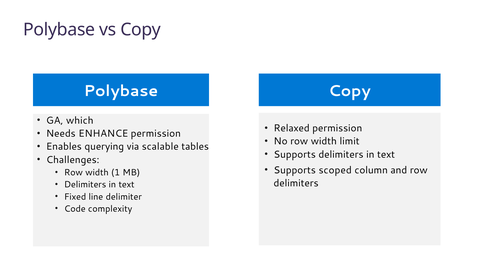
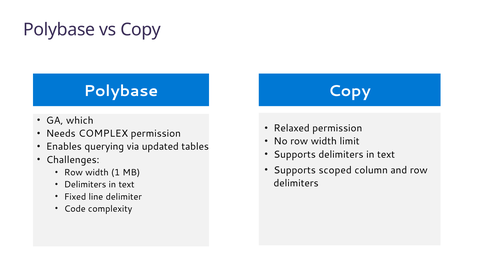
ENHANCE: ENHANCE -> COMPLEX
scalable: scalable -> updated
